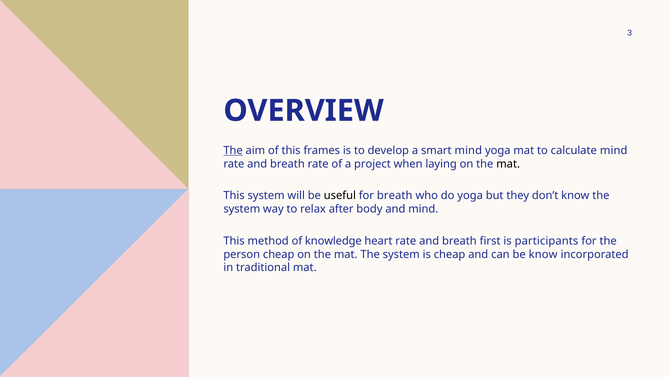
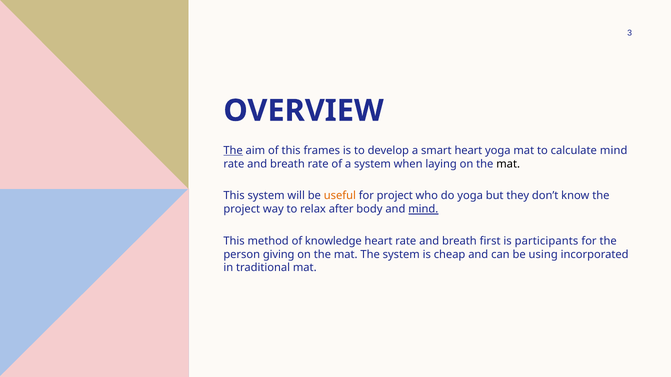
smart mind: mind -> heart
a project: project -> system
useful colour: black -> orange
for breath: breath -> project
system at (242, 209): system -> project
mind at (423, 209) underline: none -> present
person cheap: cheap -> giving
be know: know -> using
